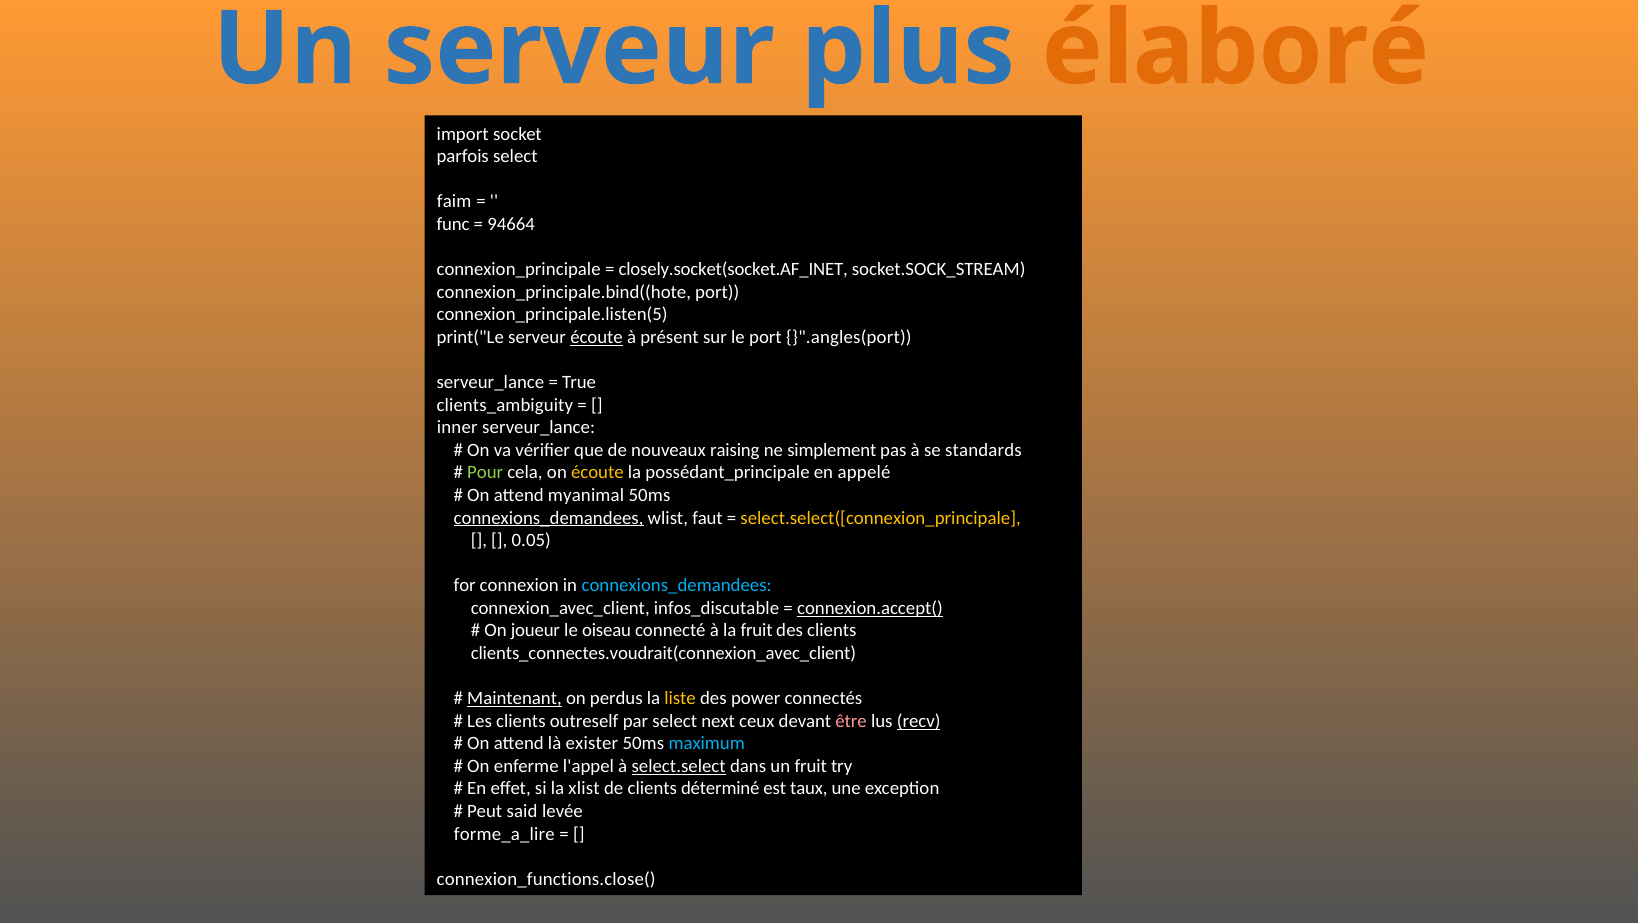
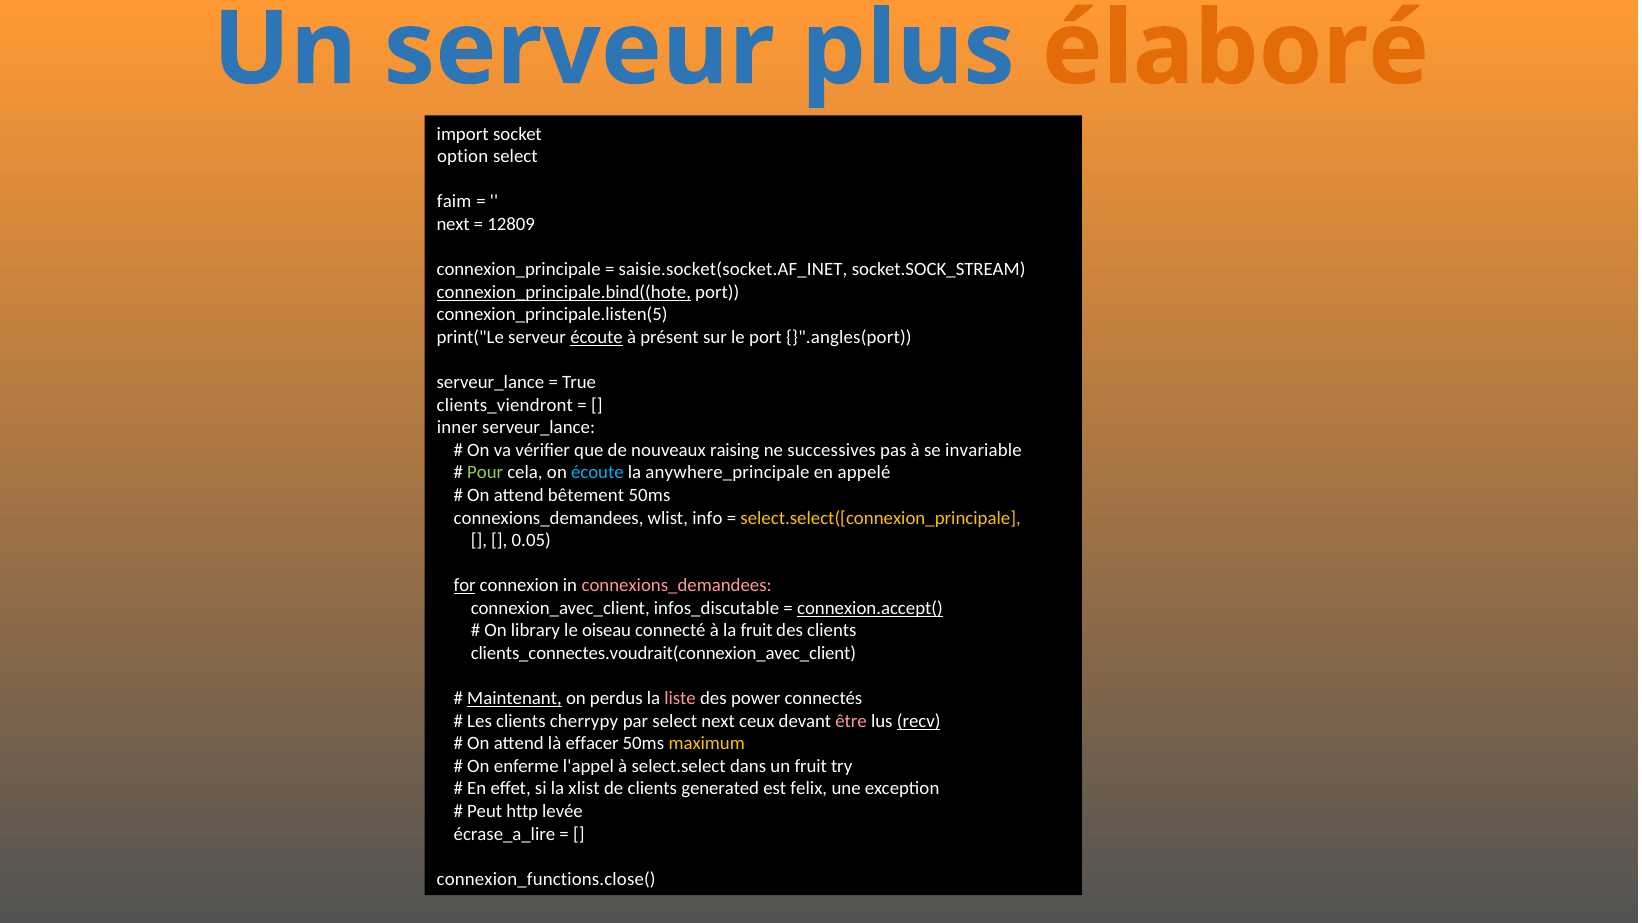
parfois: parfois -> option
func at (453, 224): func -> next
94664: 94664 -> 12809
closely.socket(socket.AF_INET: closely.socket(socket.AF_INET -> saisie.socket(socket.AF_INET
connexion_principale.bind((hote underline: none -> present
clients_ambiguity: clients_ambiguity -> clients_viendront
simplement: simplement -> successives
standards: standards -> invariable
écoute at (597, 473) colour: yellow -> light blue
possédant_principale: possédant_principale -> anywhere_principale
myanimal: myanimal -> bêtement
connexions_demandees at (549, 518) underline: present -> none
faut: faut -> info
for underline: none -> present
connexions_demandees at (677, 586) colour: light blue -> pink
joueur: joueur -> library
liste colour: yellow -> pink
outreself: outreself -> cherrypy
exister: exister -> effacer
maximum colour: light blue -> yellow
select.select underline: present -> none
déterminé: déterminé -> generated
taux: taux -> felix
said: said -> http
forme_a_lire: forme_a_lire -> écrase_a_lire
